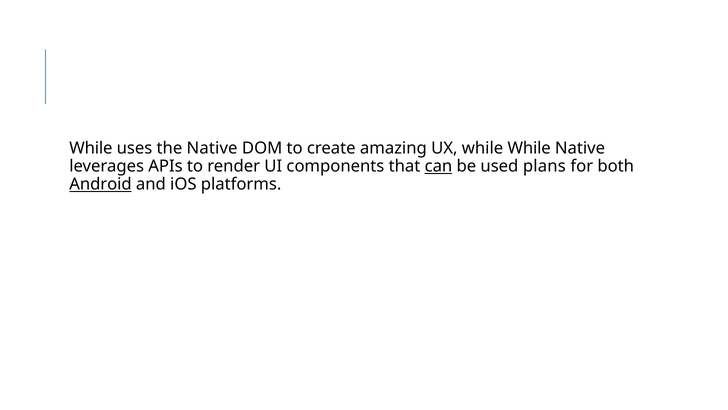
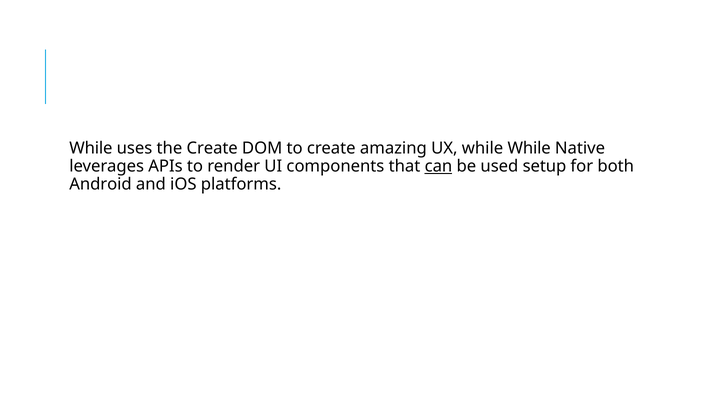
the Native: Native -> Create
plans: plans -> setup
Android underline: present -> none
